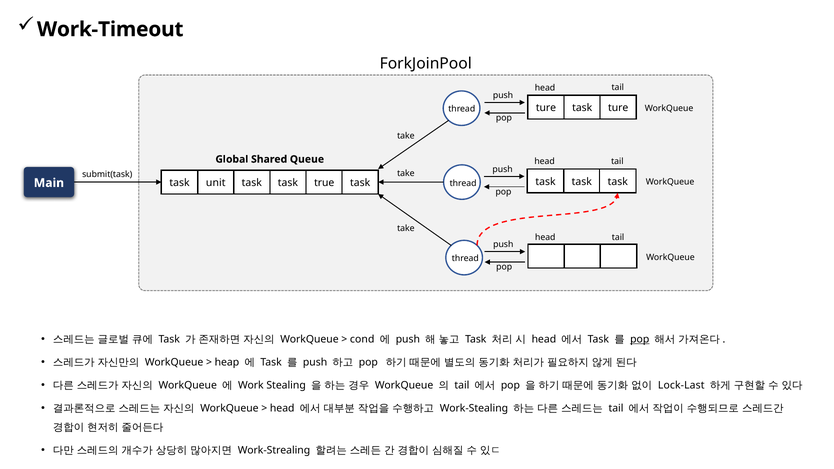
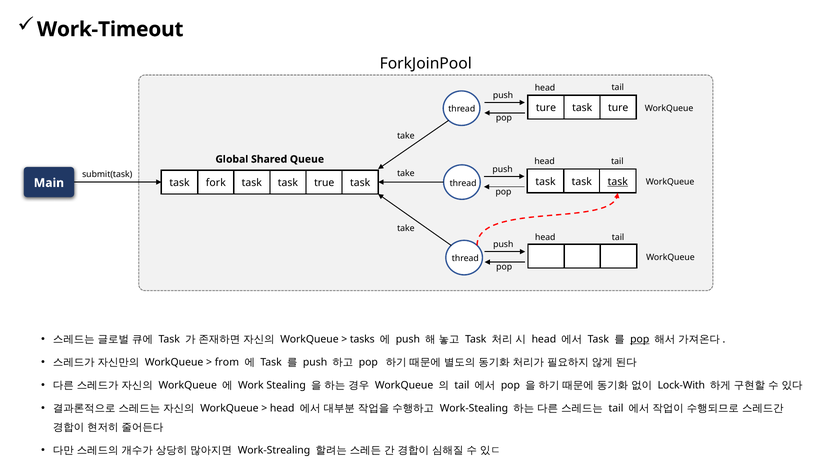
task at (618, 182) underline: none -> present
unit: unit -> fork
cond: cond -> tasks
heap: heap -> from
Lock-Last: Lock-Last -> Lock-With
